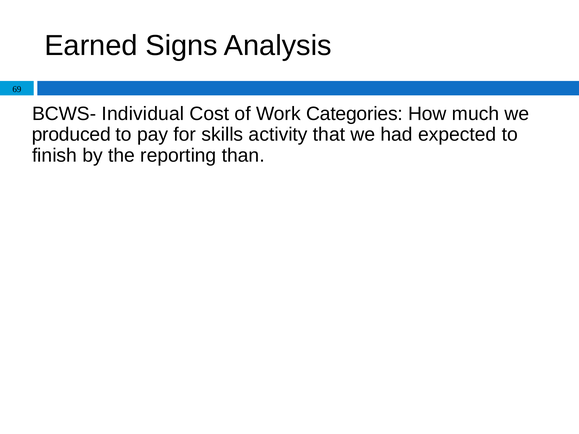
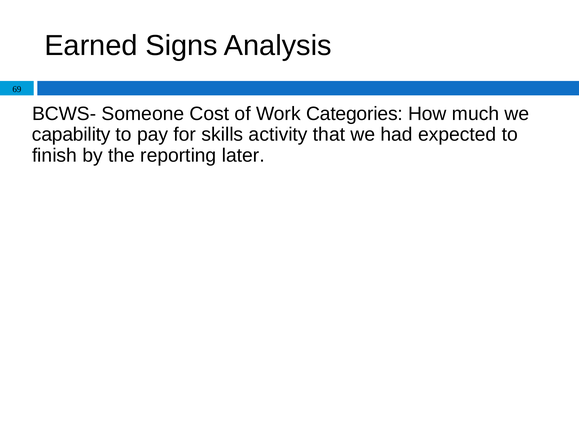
Individual: Individual -> Someone
produced: produced -> capability
than: than -> later
